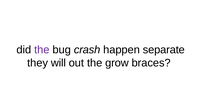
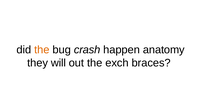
the at (42, 50) colour: purple -> orange
separate: separate -> anatomy
grow: grow -> exch
